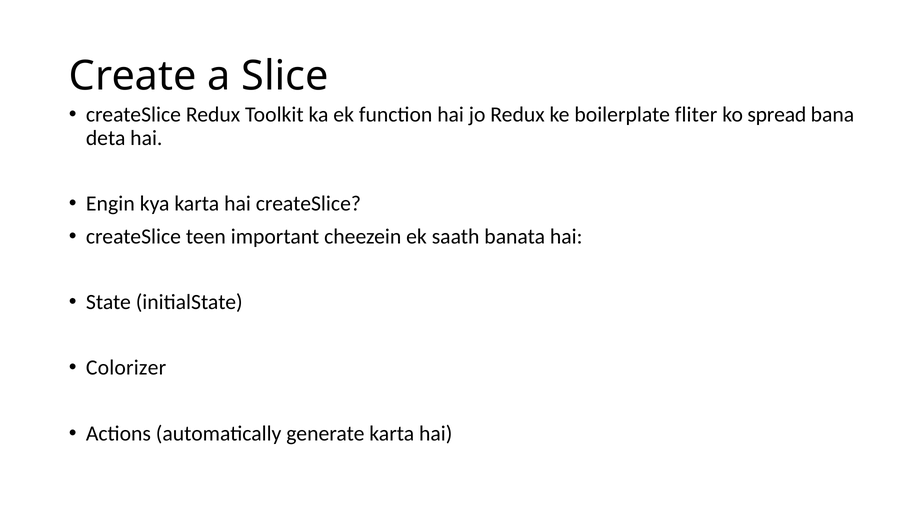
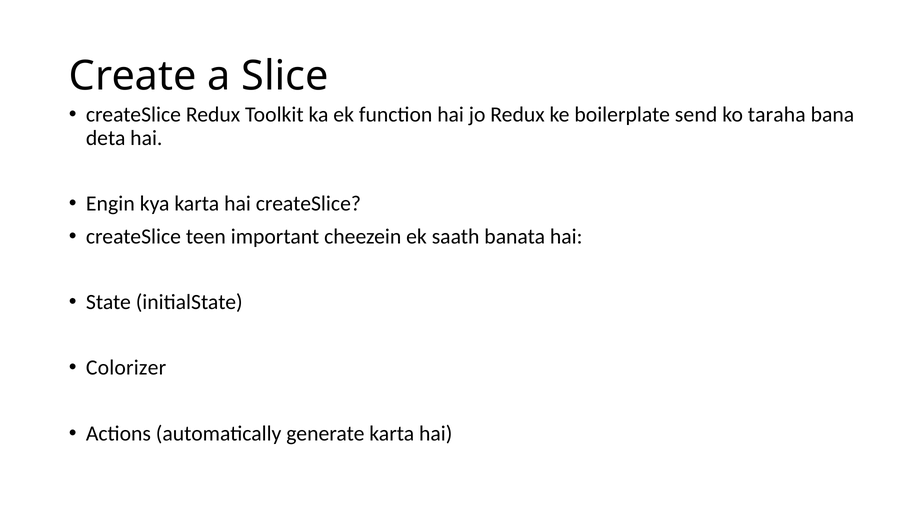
fliter: fliter -> send
spread: spread -> taraha
